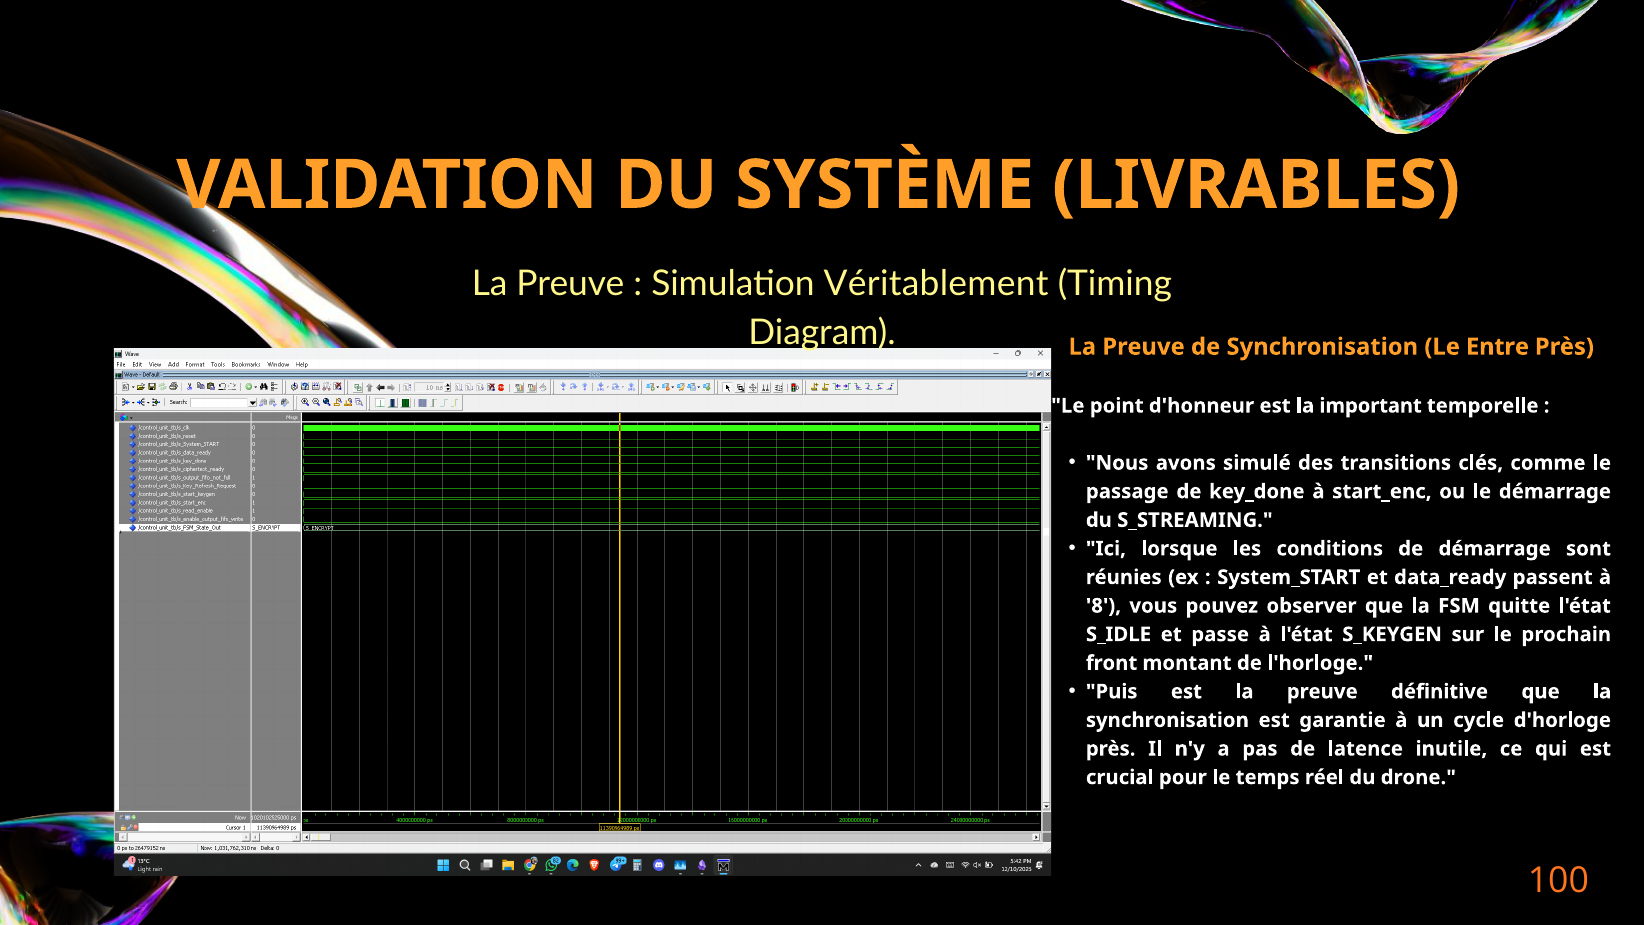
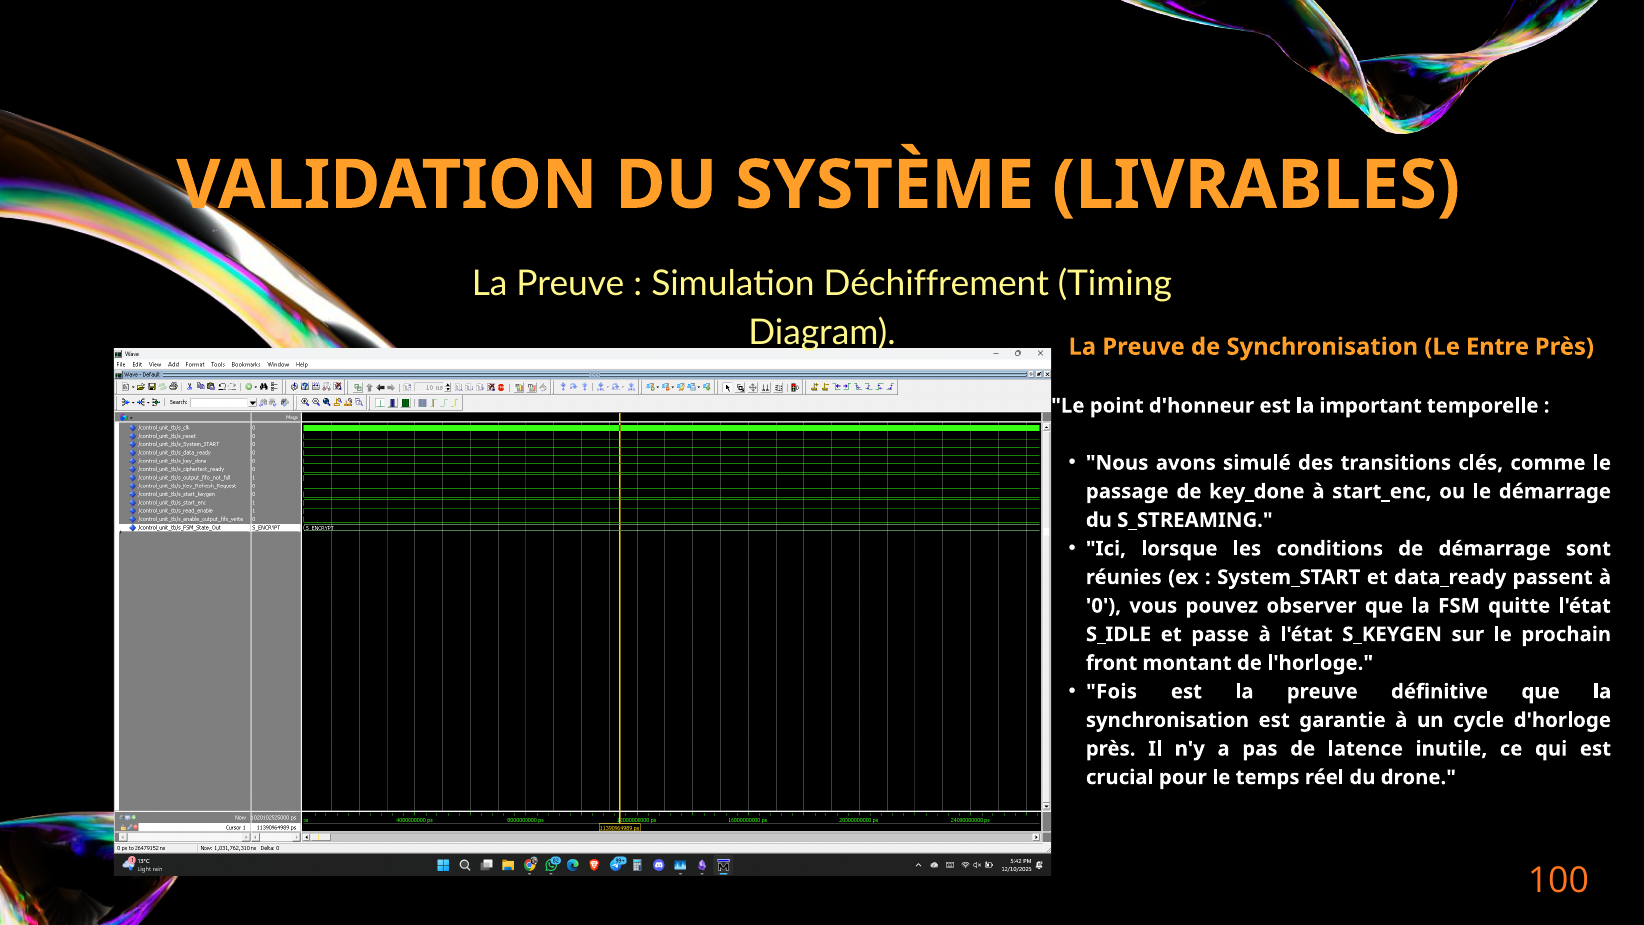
Véritablement: Véritablement -> Déchiffrement
8: 8 -> 0
Puis: Puis -> Fois
